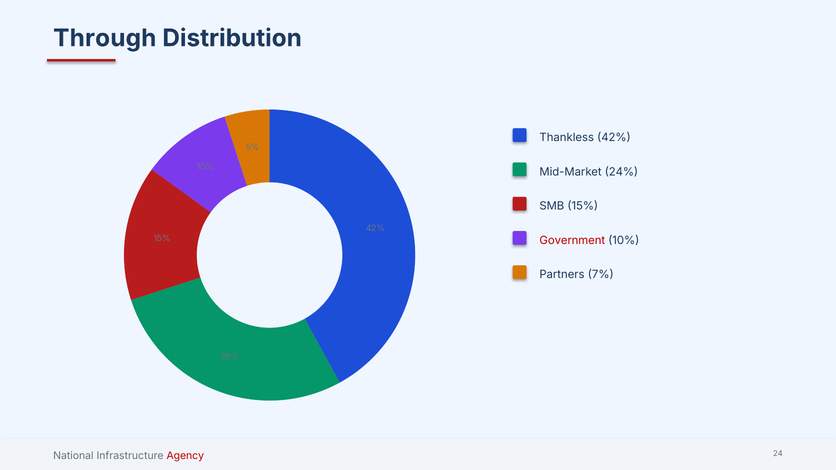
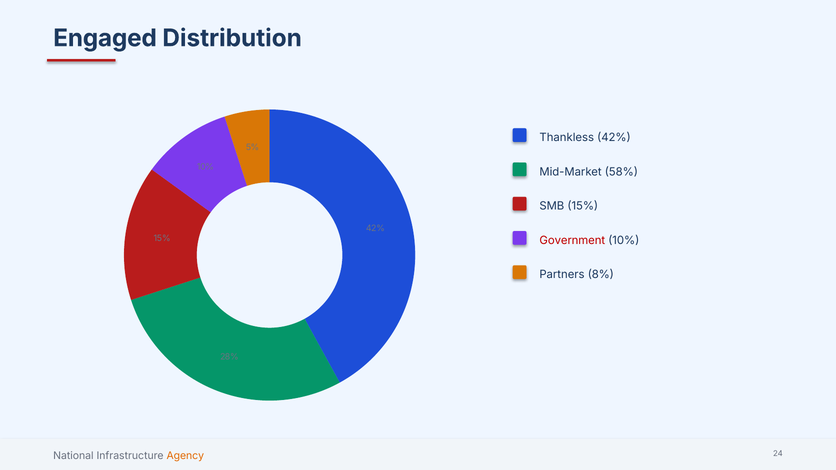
Through: Through -> Engaged
24%: 24% -> 58%
7%: 7% -> 8%
Agency colour: red -> orange
